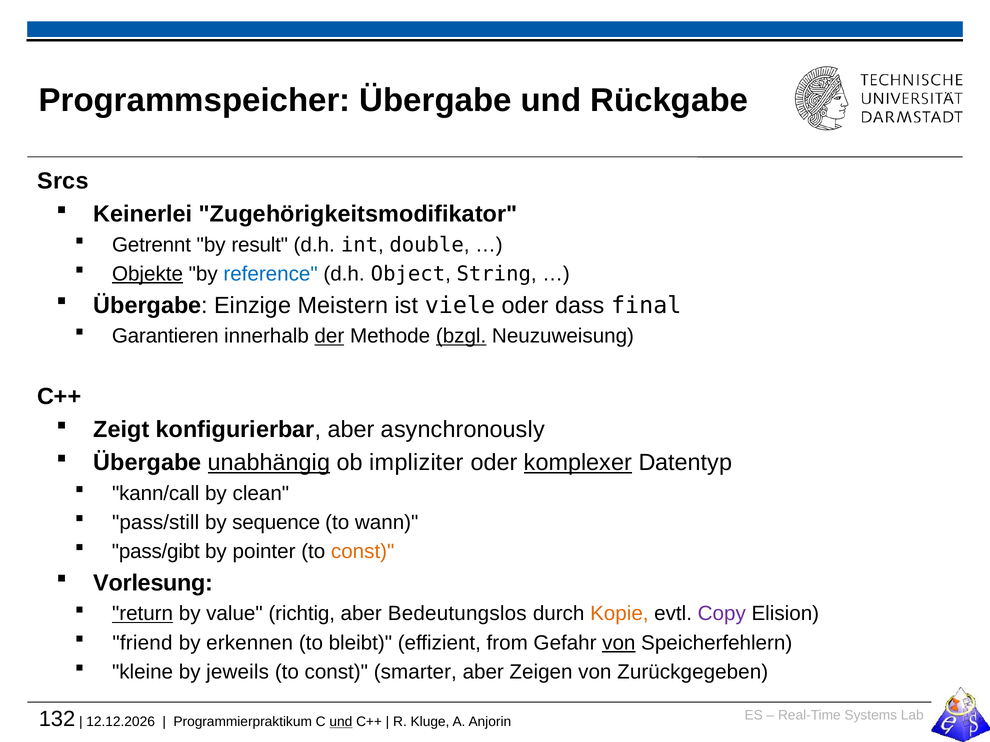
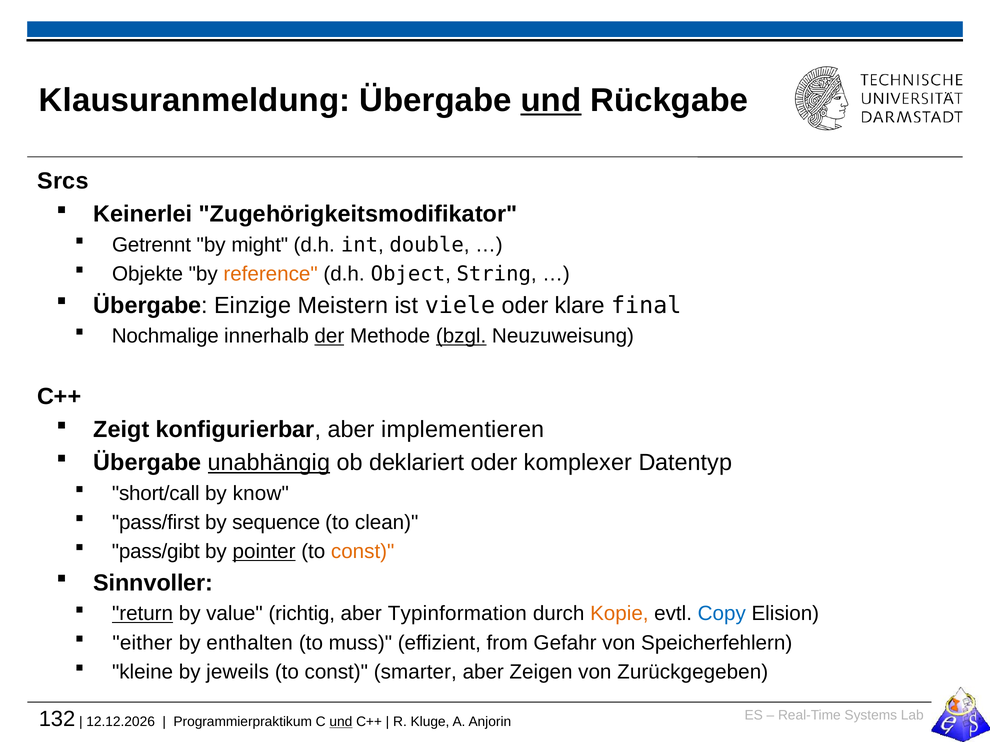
Programmspeicher: Programmspeicher -> Klausuranmeldung
und at (551, 101) underline: none -> present
result: result -> might
Objekte underline: present -> none
reference colour: blue -> orange
dass: dass -> klare
Garantieren: Garantieren -> Nochmalige
asynchronously: asynchronously -> implementieren
impliziter: impliziter -> deklariert
komplexer underline: present -> none
kann/call: kann/call -> short/call
clean: clean -> know
pass/still: pass/still -> pass/first
wann: wann -> clean
pointer underline: none -> present
Vorlesung: Vorlesung -> Sinnvoller
Bedeutungslos: Bedeutungslos -> Typinformation
Copy colour: purple -> blue
friend: friend -> either
erkennen: erkennen -> enthalten
bleibt: bleibt -> muss
von at (619, 643) underline: present -> none
